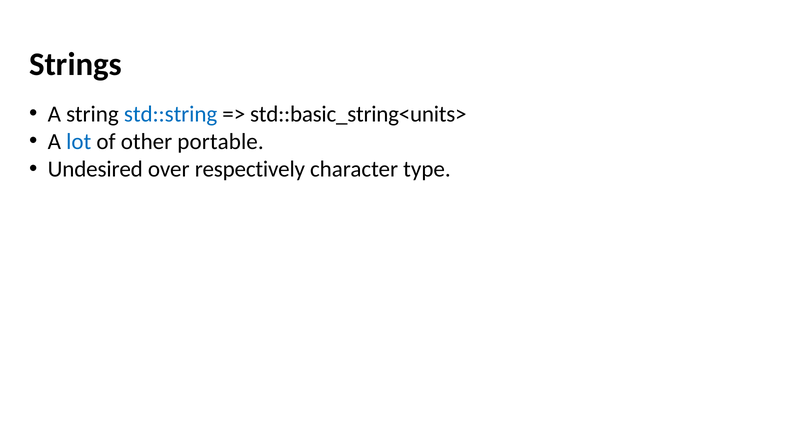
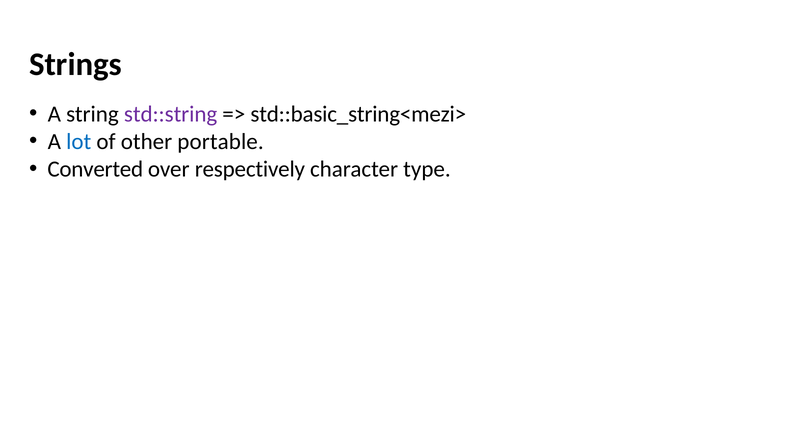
std::string colour: blue -> purple
std::basic_string<units>: std::basic_string<units> -> std::basic_string<mezi>
Undesired: Undesired -> Converted
